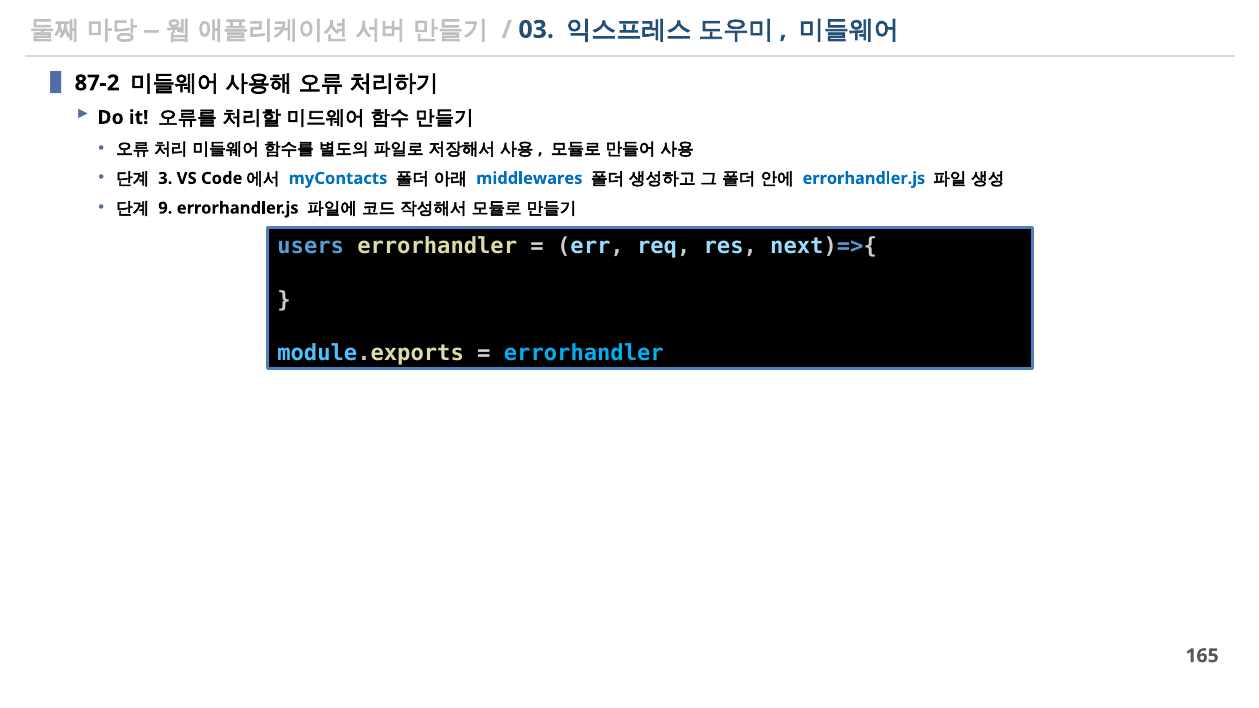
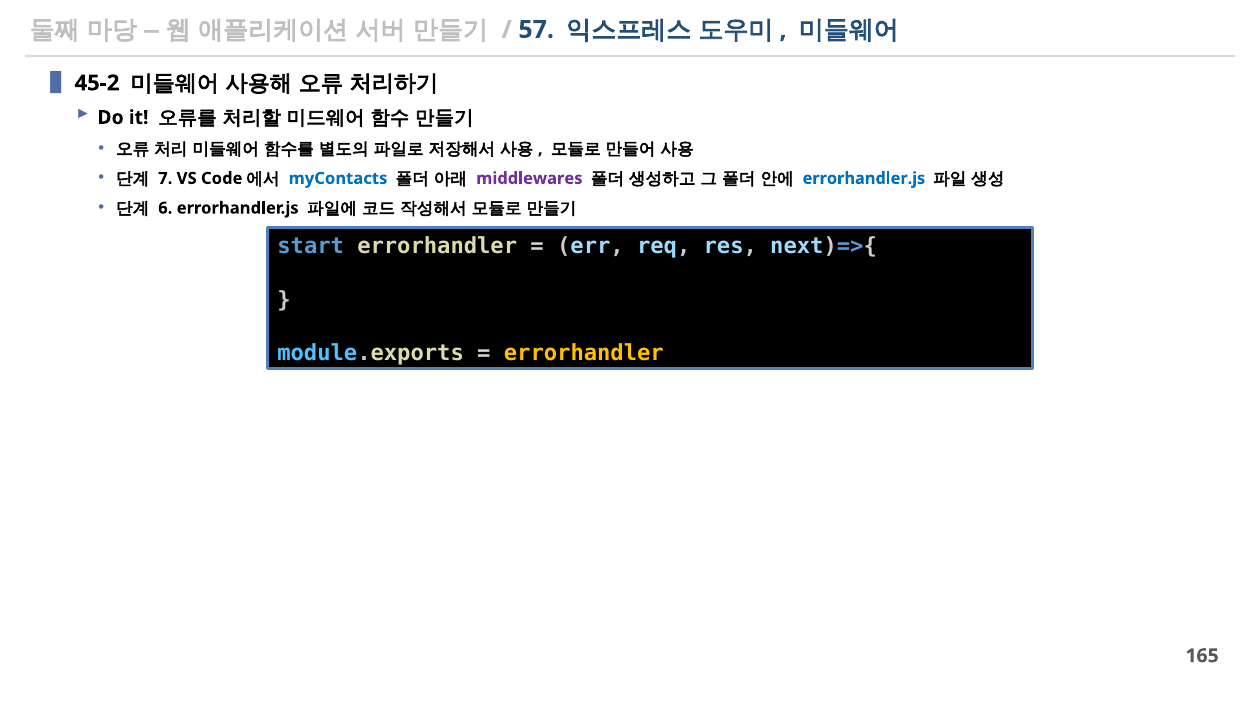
03: 03 -> 57
87-2: 87-2 -> 45-2
3: 3 -> 7
middlewares colour: blue -> purple
9: 9 -> 6
users: users -> start
errorhandler at (584, 353) colour: light blue -> yellow
